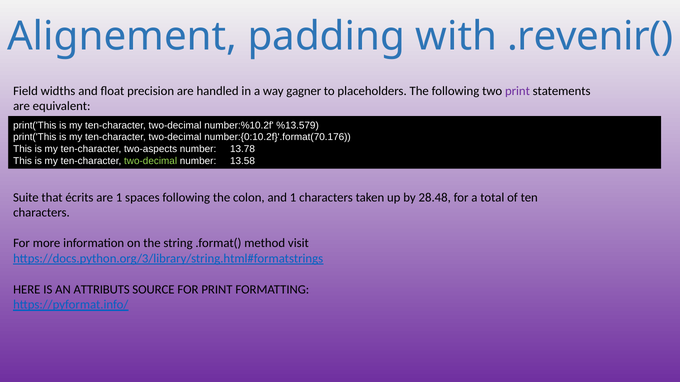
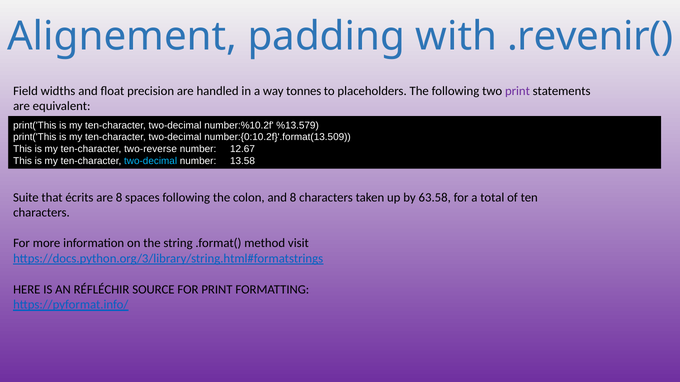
gagner: gagner -> tonnes
number:{0:10.2f}'.format(70.176: number:{0:10.2f}'.format(70.176 -> number:{0:10.2f}'.format(13.509
two-aspects: two-aspects -> two-reverse
13.78: 13.78 -> 12.67
two-decimal at (151, 161) colour: light green -> light blue
are 1: 1 -> 8
and 1: 1 -> 8
28.48: 28.48 -> 63.58
ATTRIBUTS: ATTRIBUTS -> RÉFLÉCHIR
